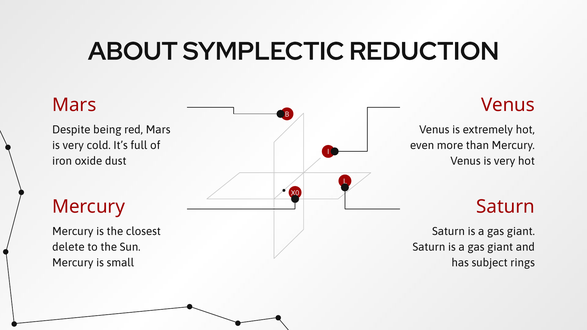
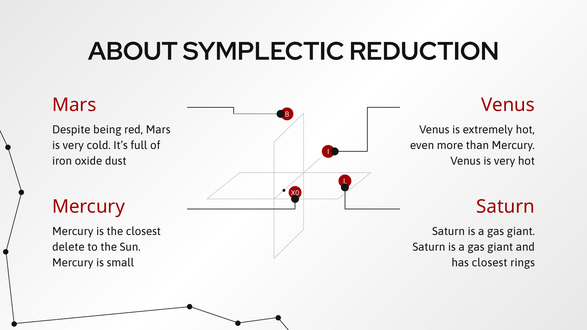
has subject: subject -> closest
